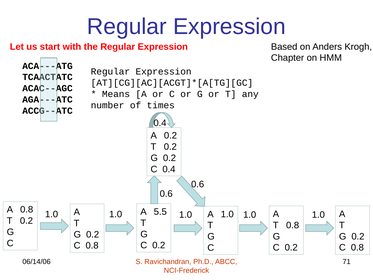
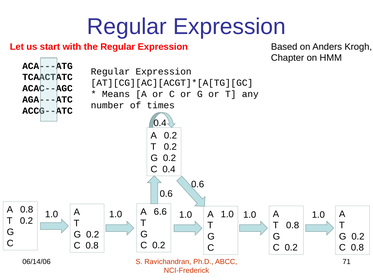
5.5: 5.5 -> 6.6
